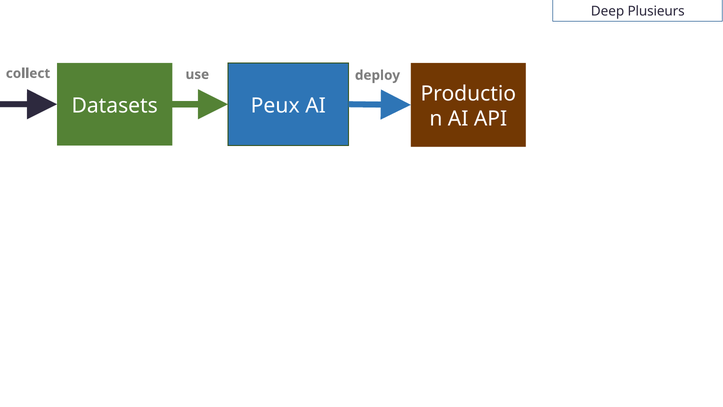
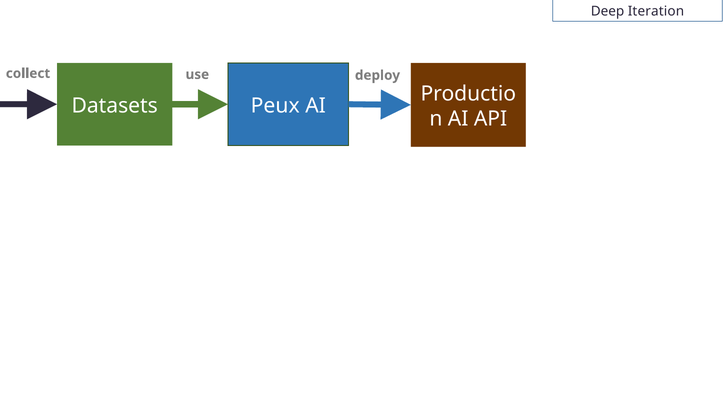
Plusieurs: Plusieurs -> Iteration
